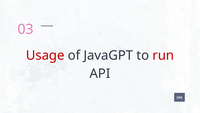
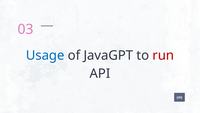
Usage colour: red -> blue
